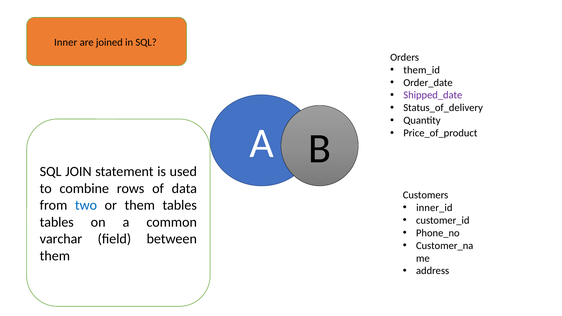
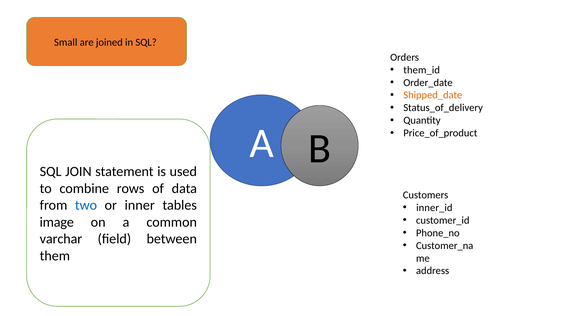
Inner: Inner -> Small
Shipped_date colour: purple -> orange
or them: them -> inner
tables at (57, 222): tables -> image
